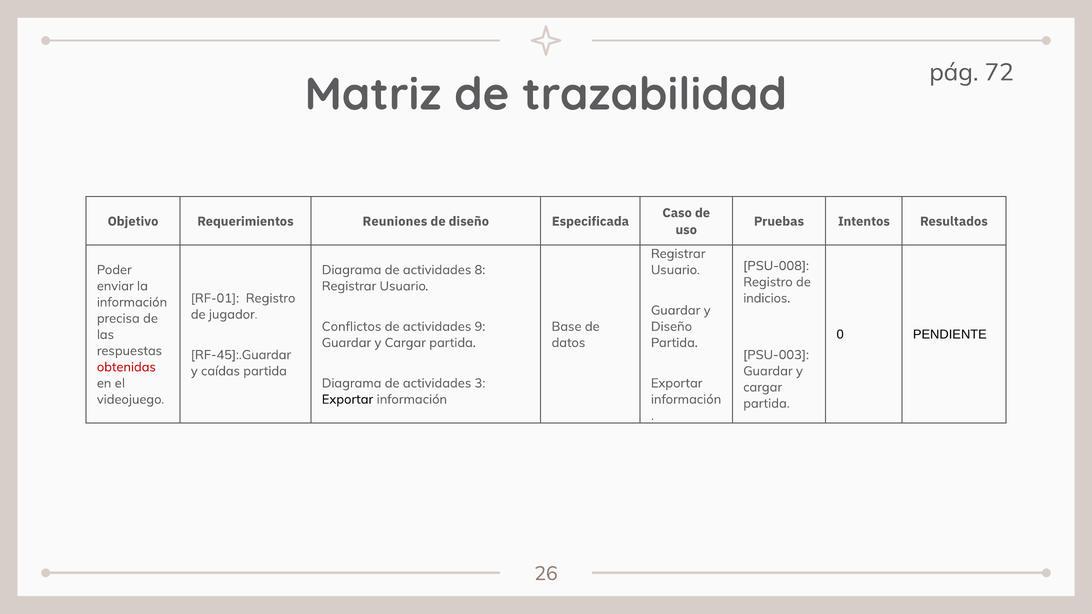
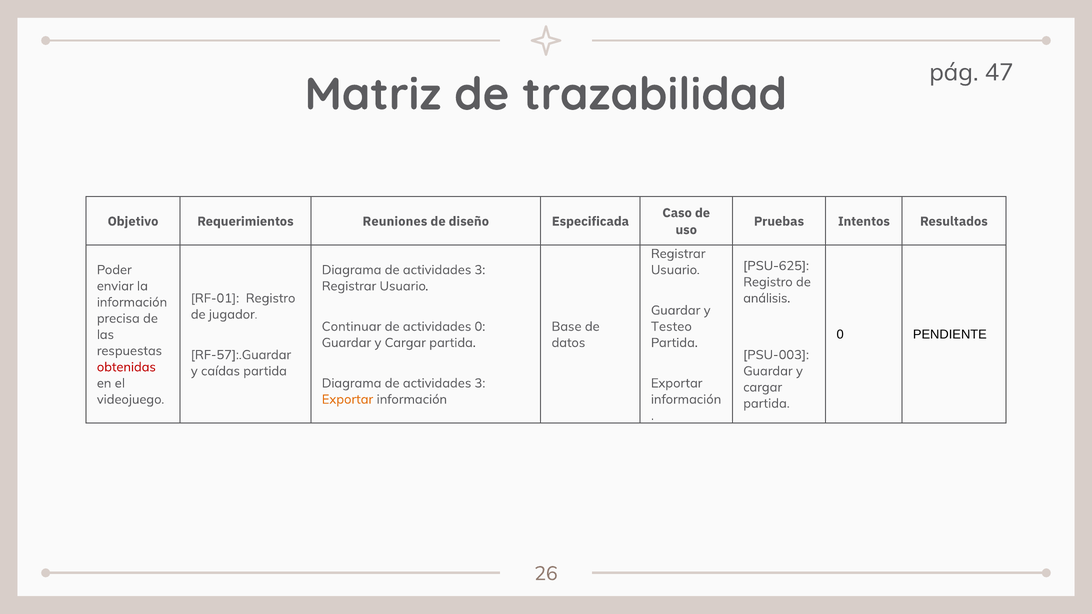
72: 72 -> 47
PSU-008: PSU-008 -> PSU-625
8 at (480, 270): 8 -> 3
indicios: indicios -> análisis
Conflictos: Conflictos -> Continuar
actividades 9: 9 -> 0
Diseño at (671, 327): Diseño -> Testeo
RF-45]:.Guardar: RF-45]:.Guardar -> RF-57]:.Guardar
Exportar at (347, 400) colour: black -> orange
